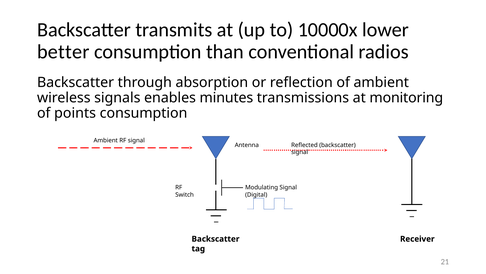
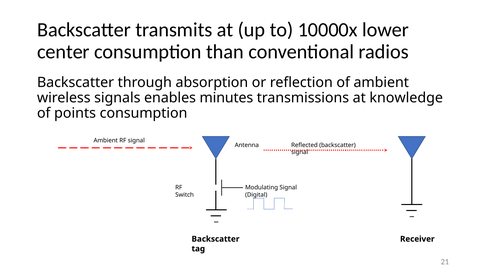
better: better -> center
monitoring: monitoring -> knowledge
